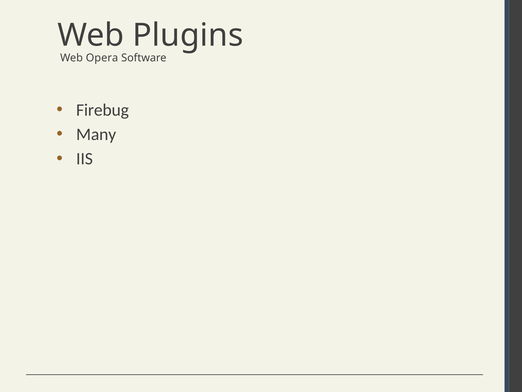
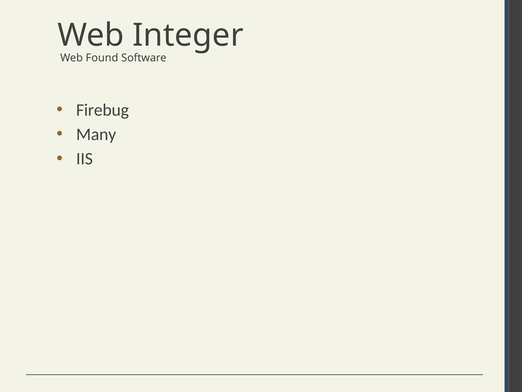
Plugins: Plugins -> Integer
Opera: Opera -> Found
